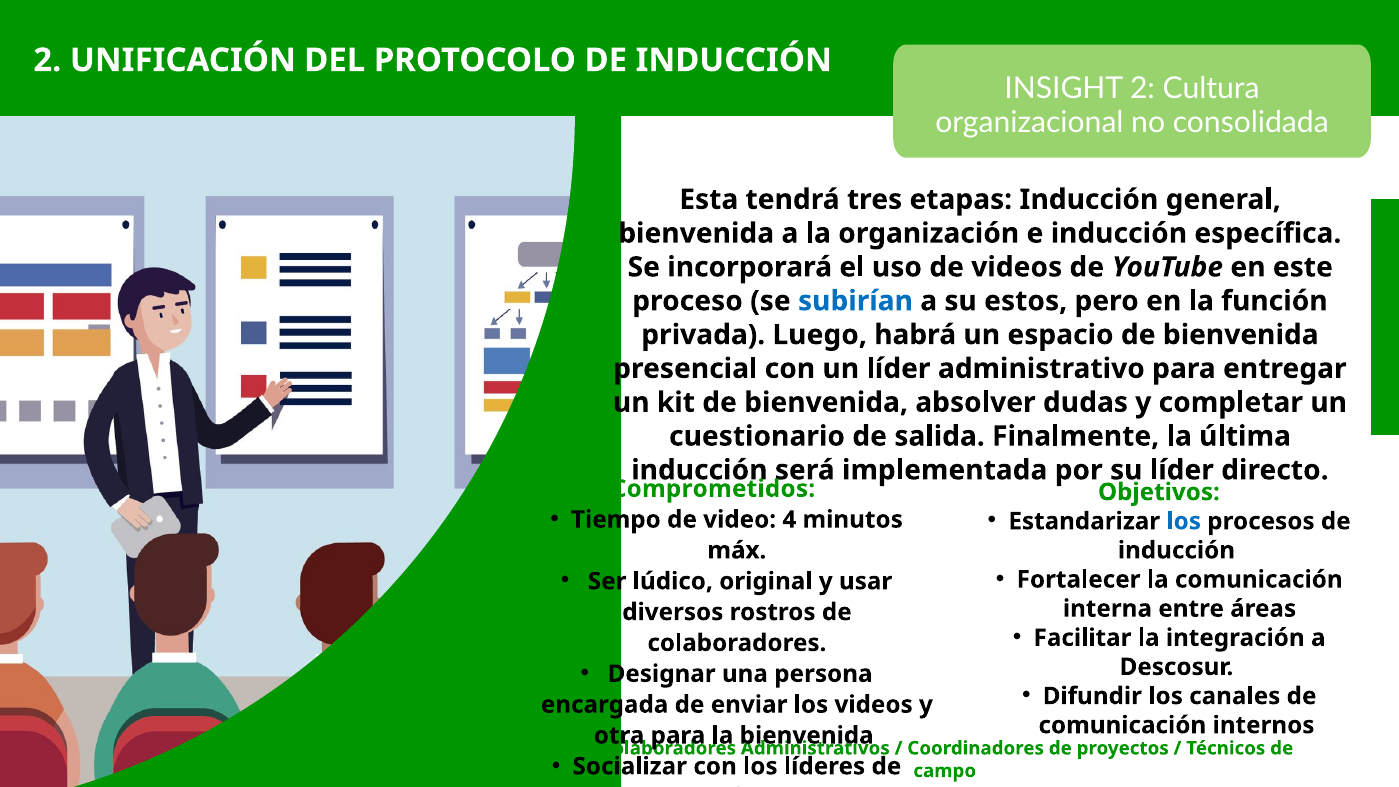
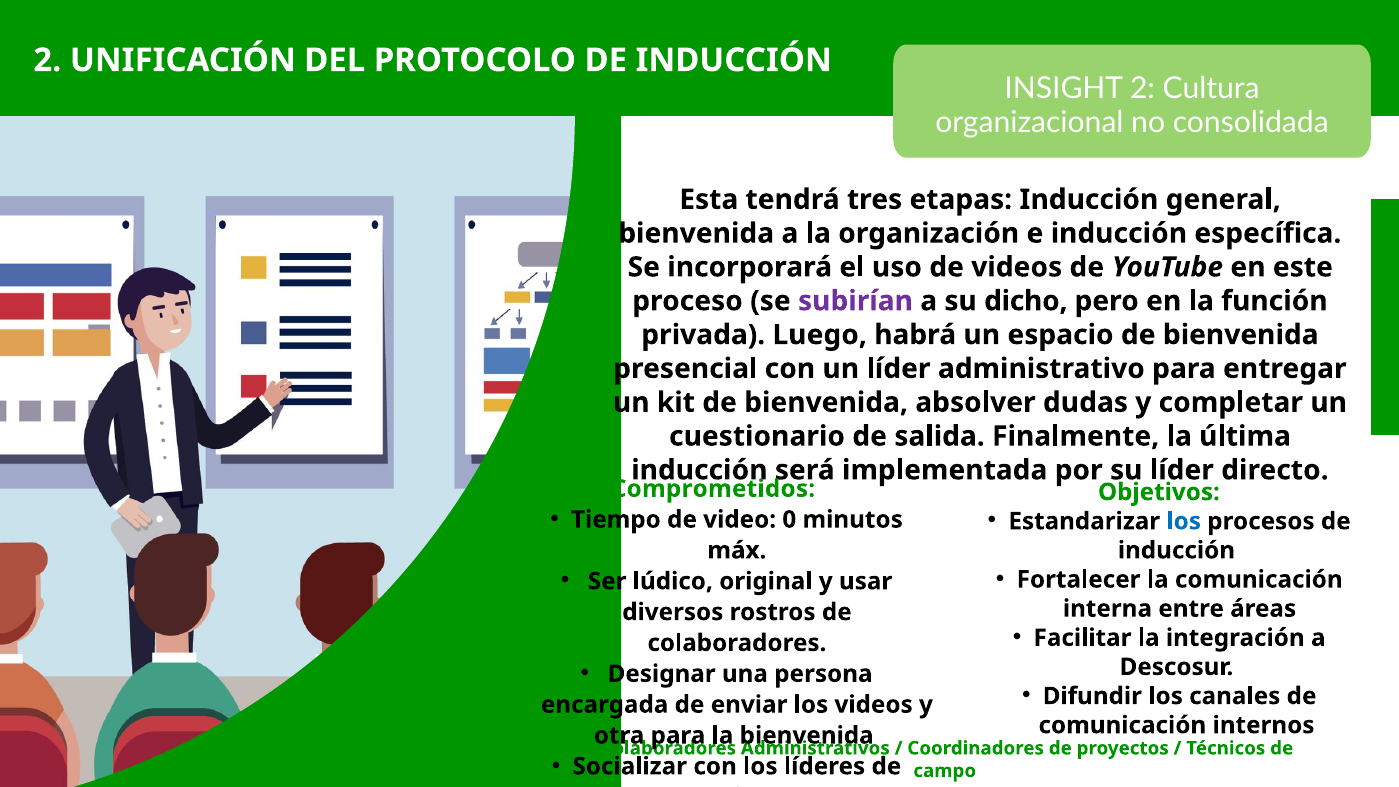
subirían colour: blue -> purple
estos: estos -> dicho
4: 4 -> 0
